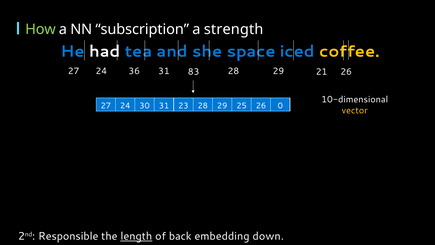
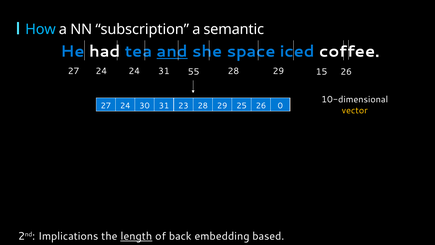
How colour: light green -> light blue
strength: strength -> semantic
and underline: none -> present
coffee colour: yellow -> white
24 36: 36 -> 24
83: 83 -> 55
21: 21 -> 15
Responsible: Responsible -> Implications
down: down -> based
